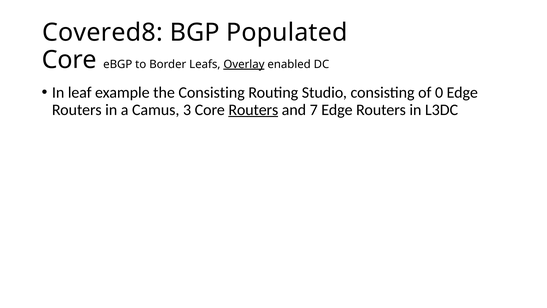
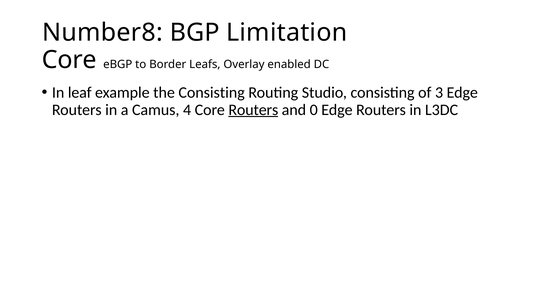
Covered8: Covered8 -> Number8
Populated: Populated -> Limitation
Overlay underline: present -> none
0: 0 -> 3
3: 3 -> 4
7: 7 -> 0
